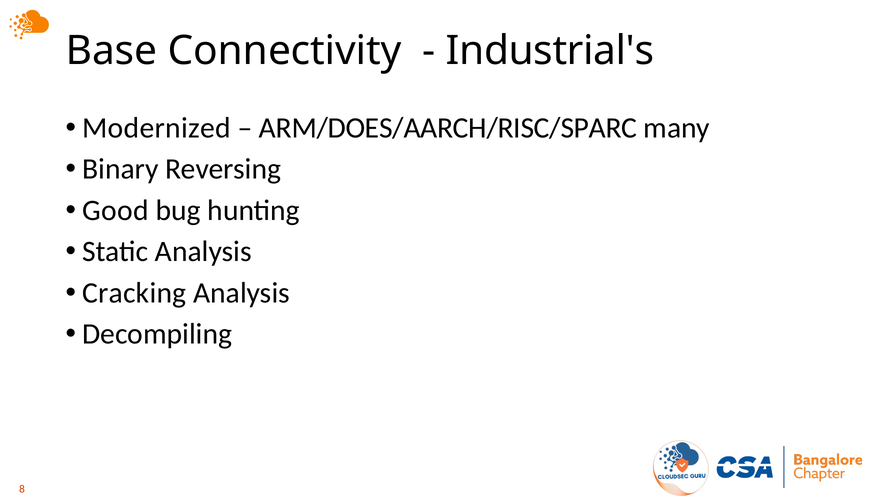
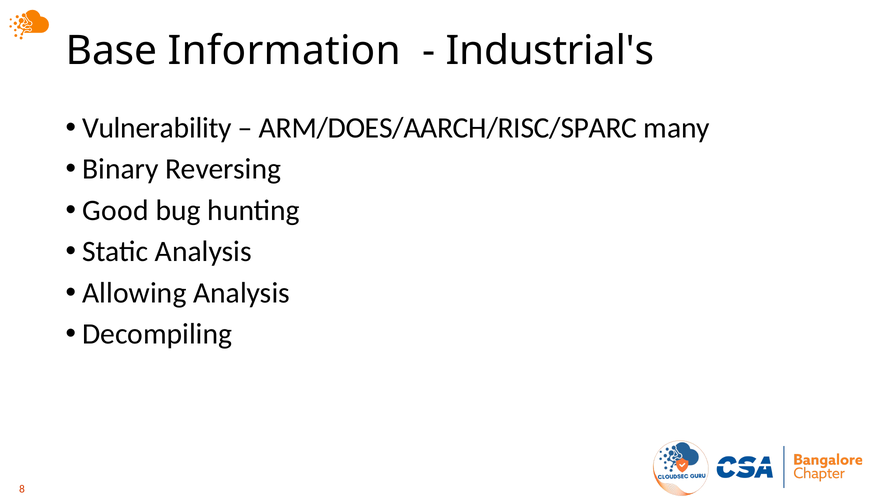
Connectivity: Connectivity -> Information
Modernized: Modernized -> Vulnerability
Cracking: Cracking -> Allowing
